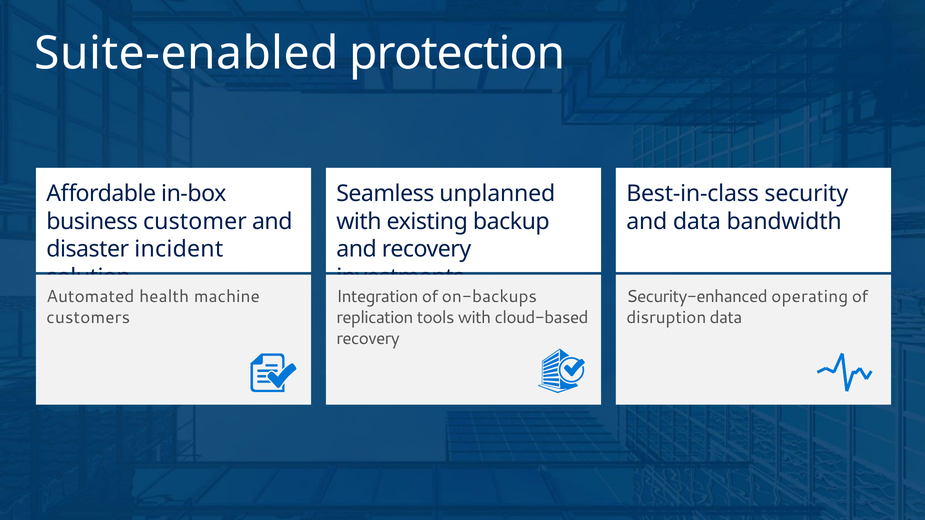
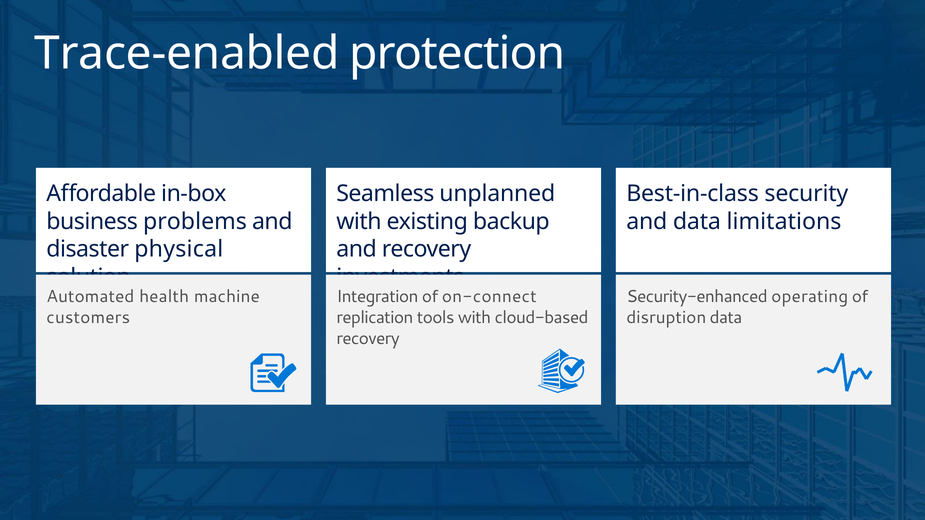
Suite-enabled: Suite-enabled -> Trace-enabled
customer: customer -> problems
bandwidth: bandwidth -> limitations
incident: incident -> physical
on-backups: on-backups -> on-connect
